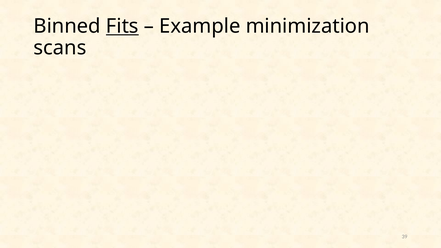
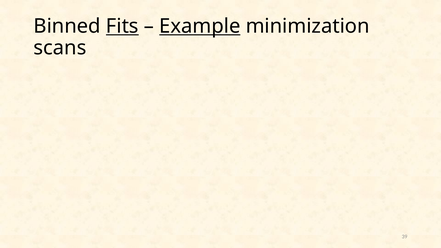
Example underline: none -> present
